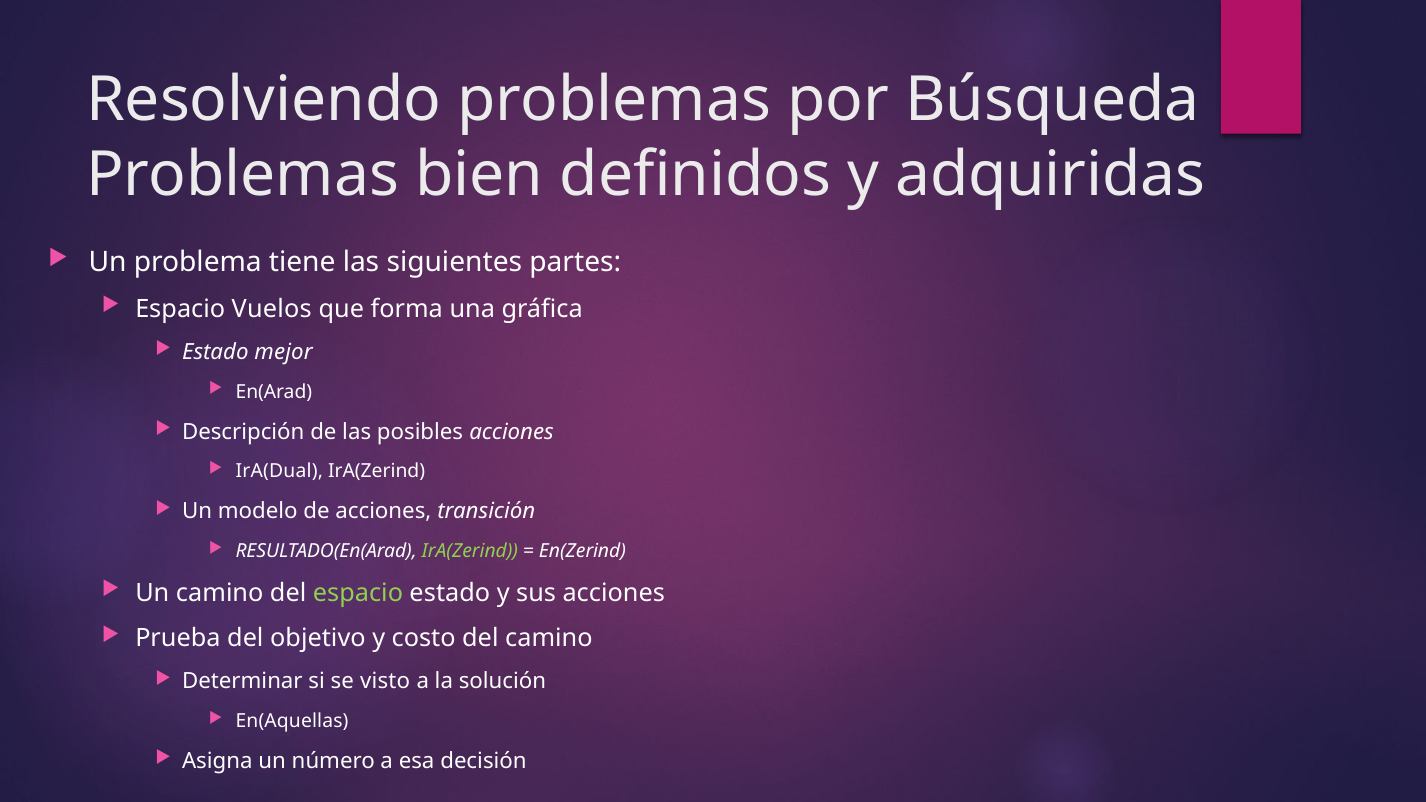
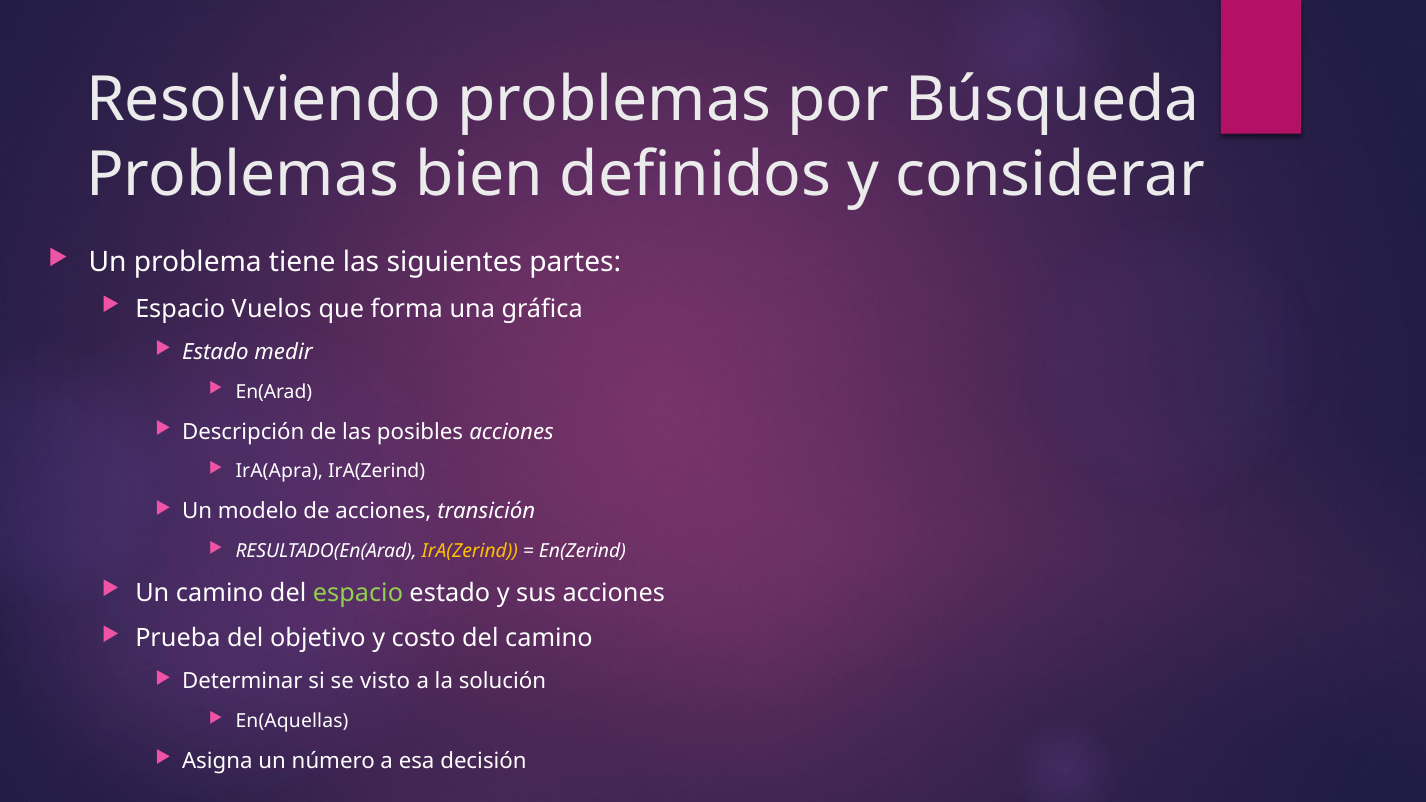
adquiridas: adquiridas -> considerar
mejor: mejor -> medir
IrA(Dual: IrA(Dual -> IrA(Apra
IrA(Zerind at (470, 551) colour: light green -> yellow
